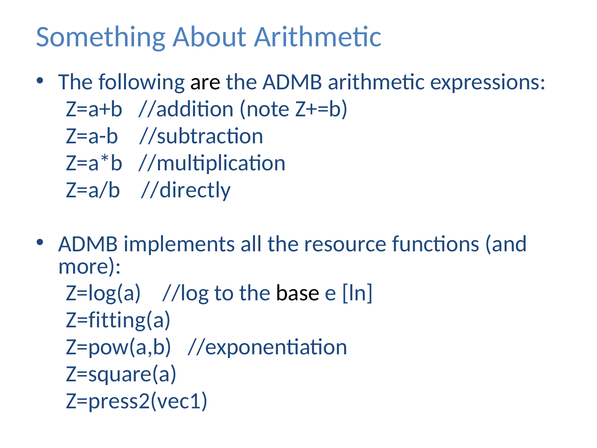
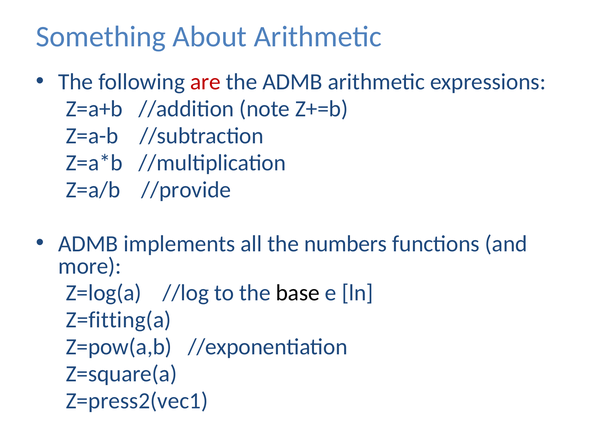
are colour: black -> red
//directly: //directly -> //provide
resource: resource -> numbers
